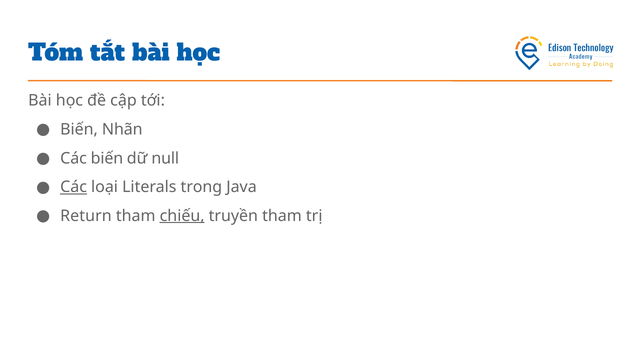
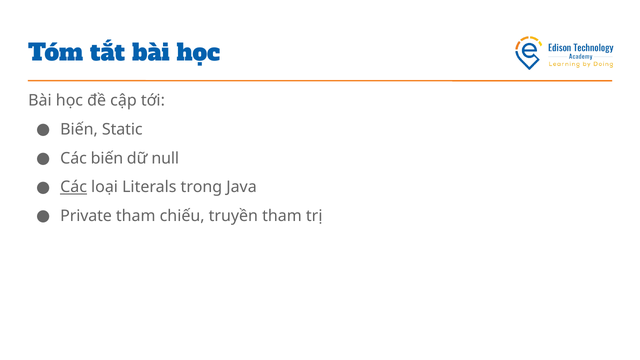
Nhãn: Nhãn -> Static
Return: Return -> Private
chiếu underline: present -> none
